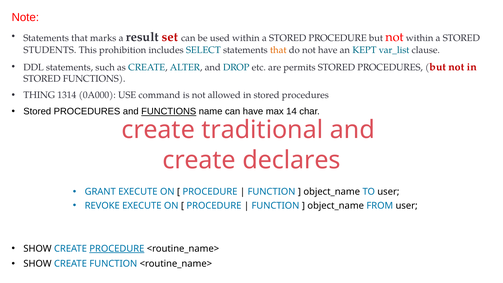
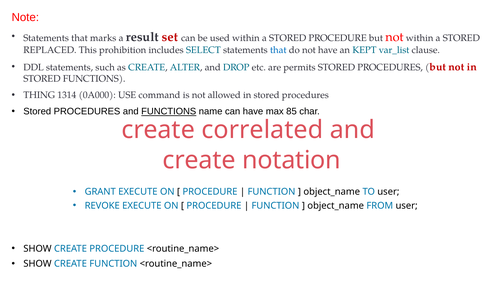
STUDENTS: STUDENTS -> REPLACED
that at (278, 50) colour: orange -> blue
14: 14 -> 85
traditional: traditional -> correlated
declares: declares -> notation
PROCEDURE at (117, 249) underline: present -> none
